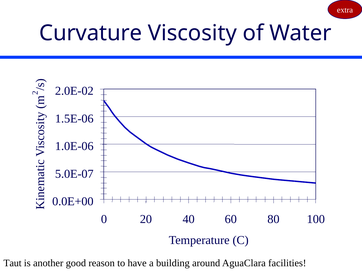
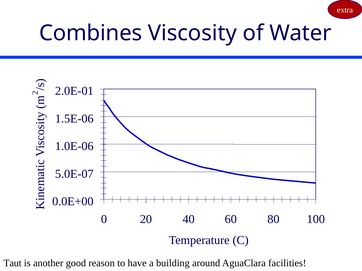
Curvature: Curvature -> Combines
2.0E-02: 2.0E-02 -> 2.0E-01
